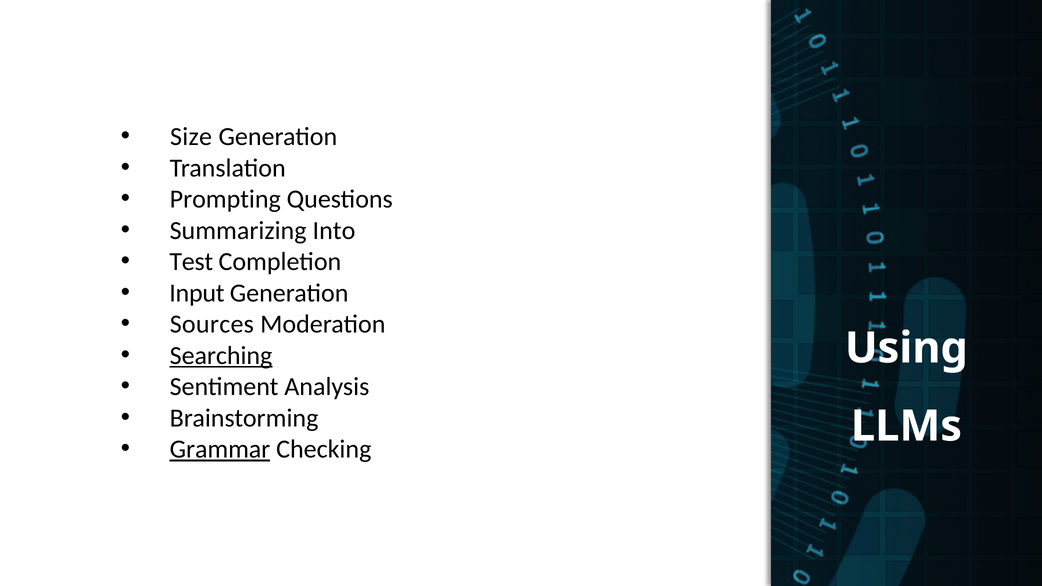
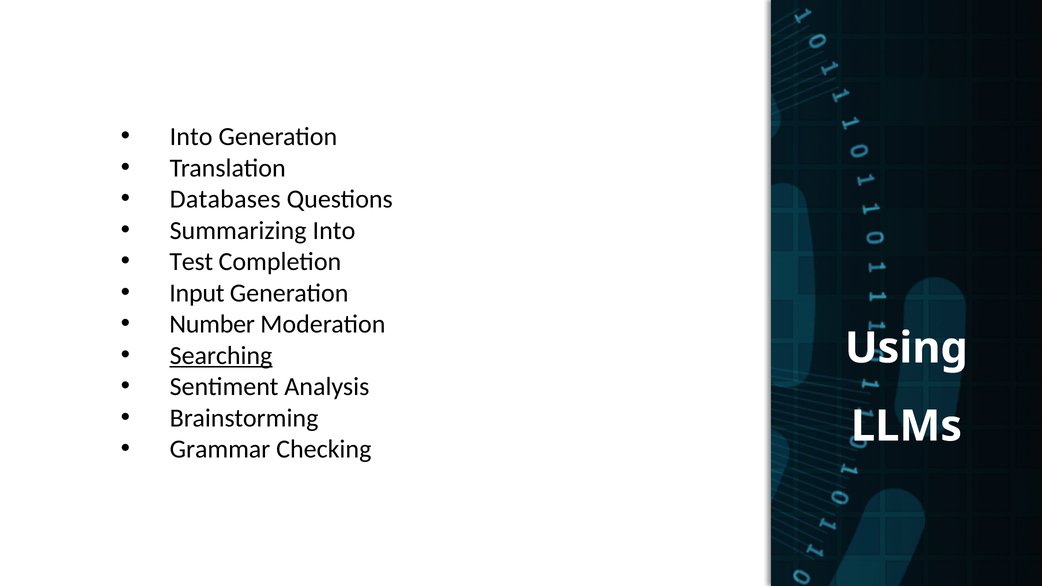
Size at (191, 137): Size -> Into
Prompting: Prompting -> Databases
Sources: Sources -> Number
Grammar underline: present -> none
